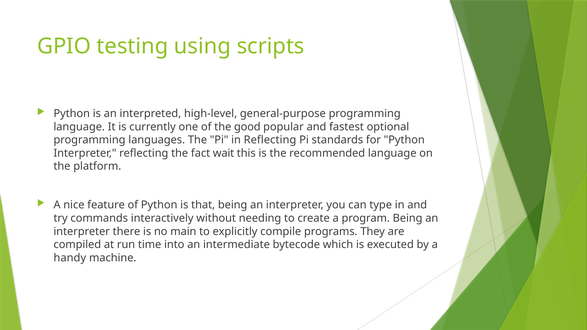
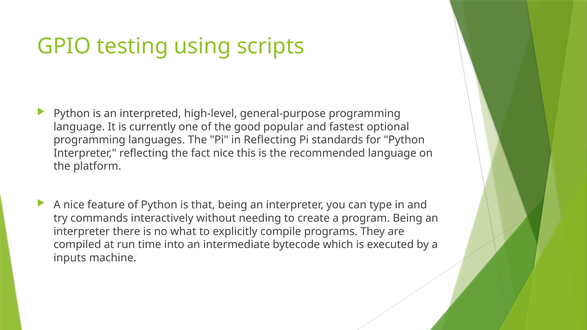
fact wait: wait -> nice
main: main -> what
handy: handy -> inputs
